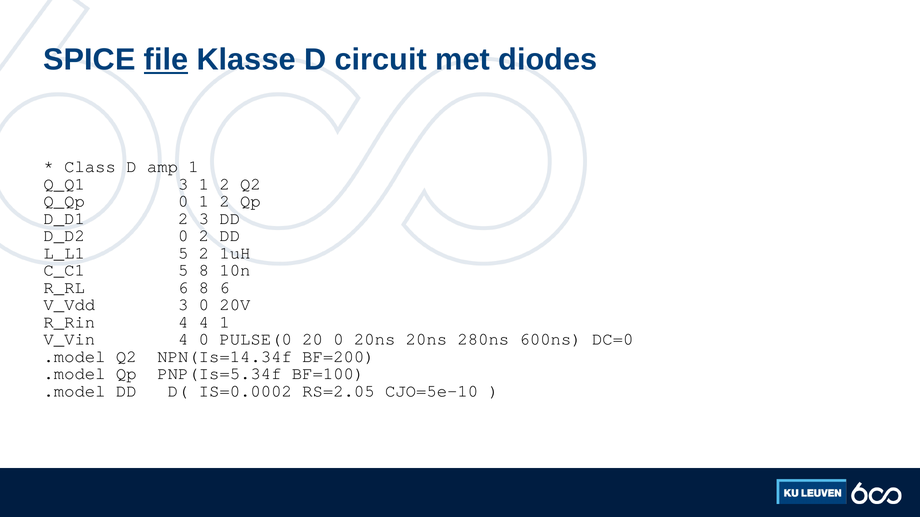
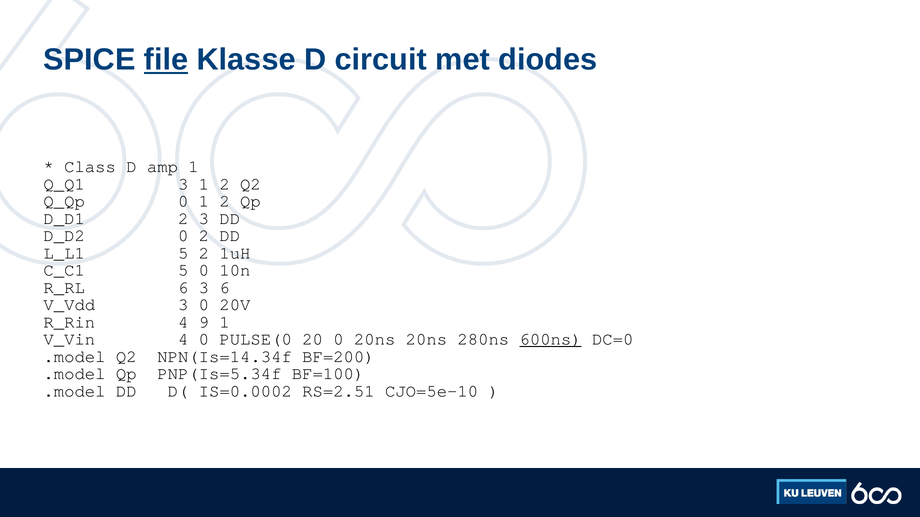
5 8: 8 -> 0
6 8: 8 -> 3
4 4: 4 -> 9
600ns underline: none -> present
RS=2.05: RS=2.05 -> RS=2.51
